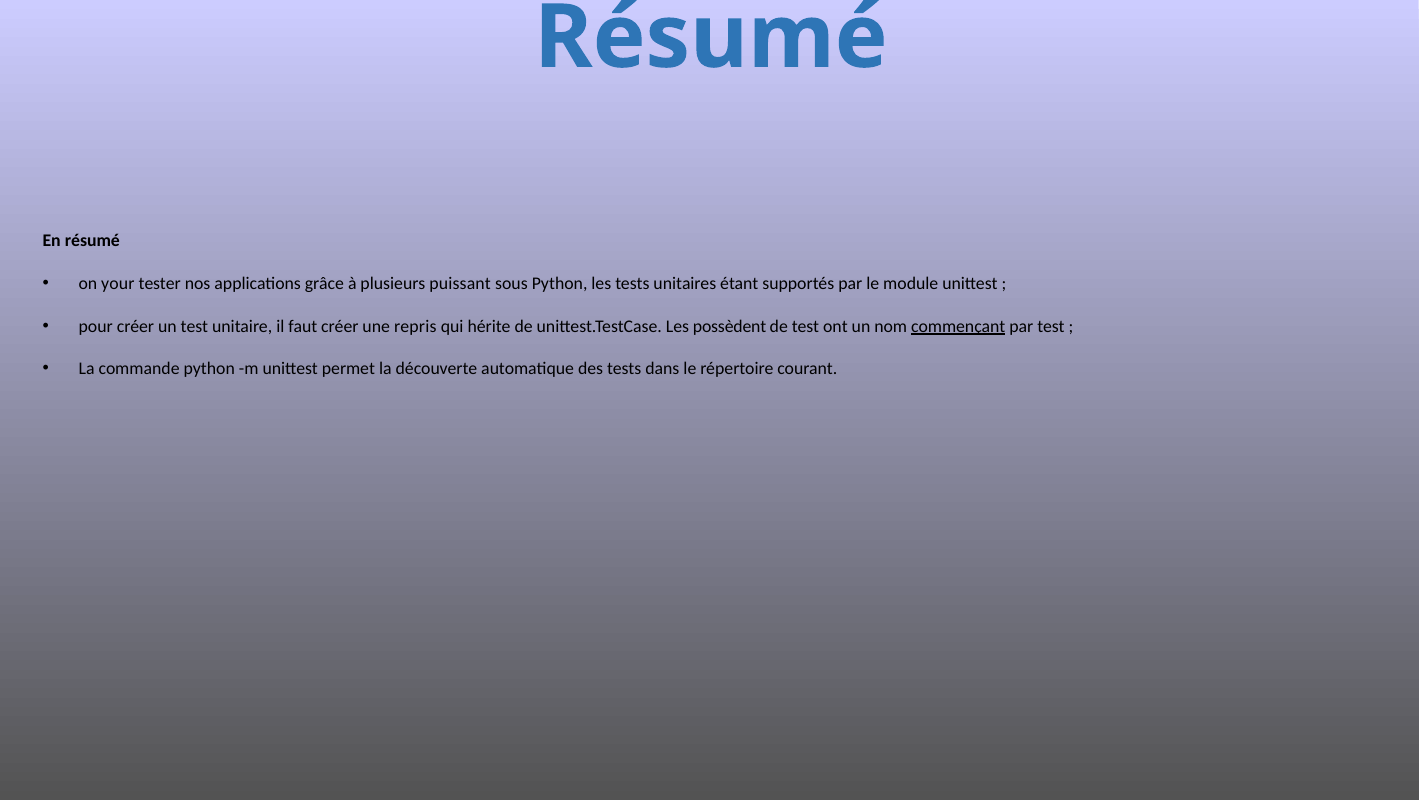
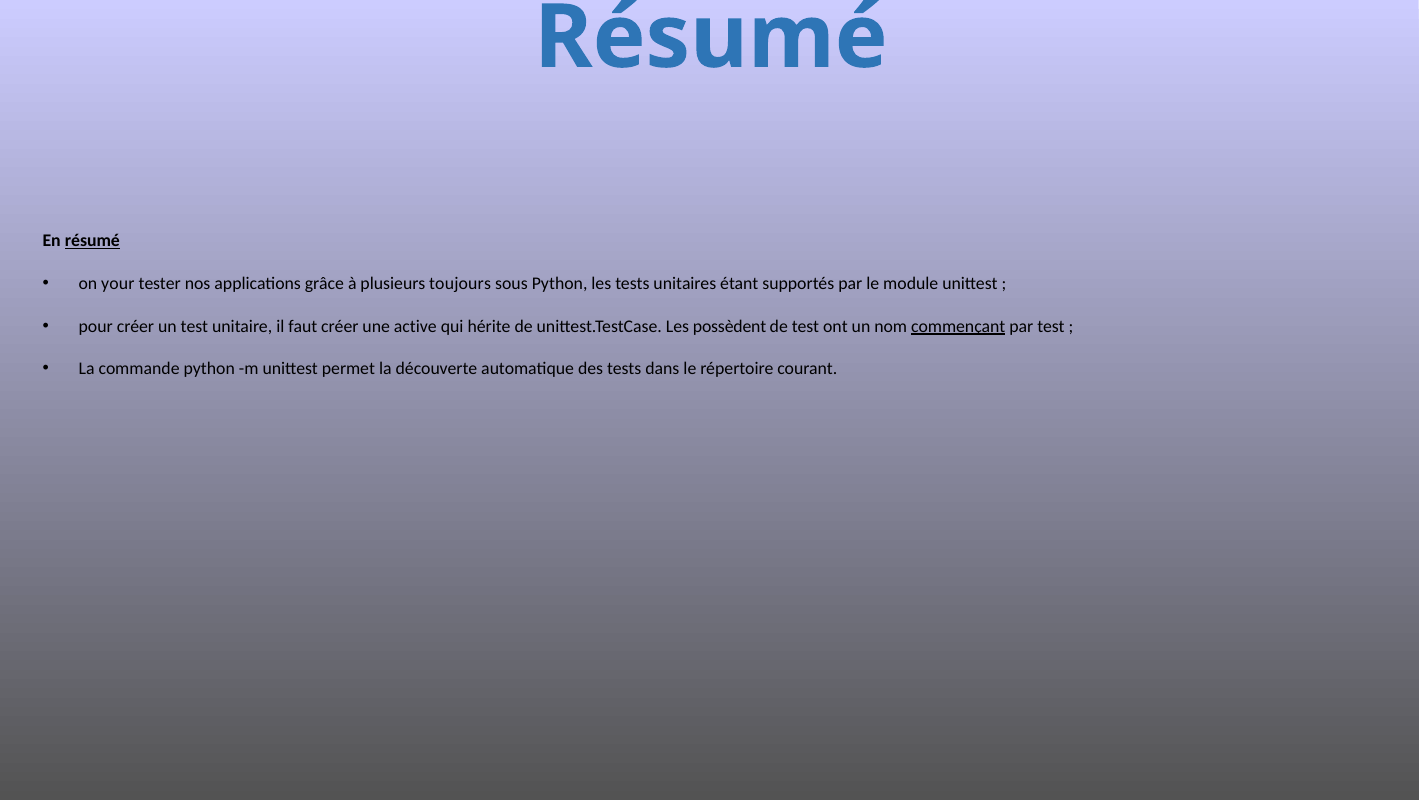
résumé at (92, 241) underline: none -> present
puissant: puissant -> toujours
repris: repris -> active
